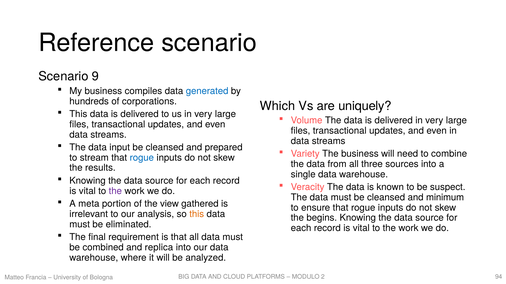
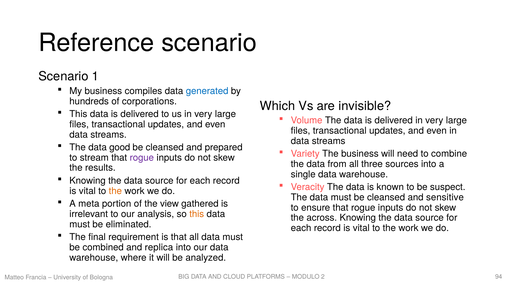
9: 9 -> 1
uniquely: uniquely -> invisible
input: input -> good
rogue at (142, 158) colour: blue -> purple
the at (115, 191) colour: purple -> orange
minimum: minimum -> sensitive
begins: begins -> across
